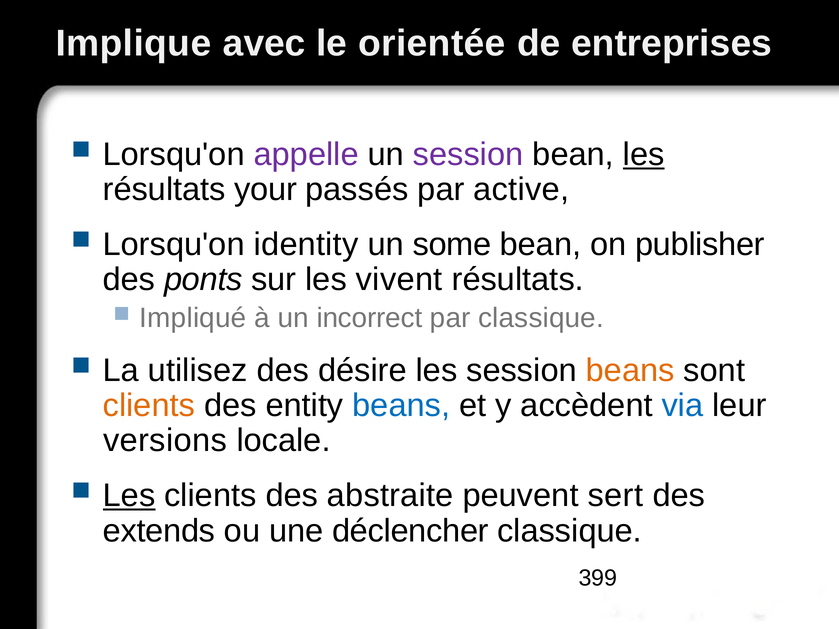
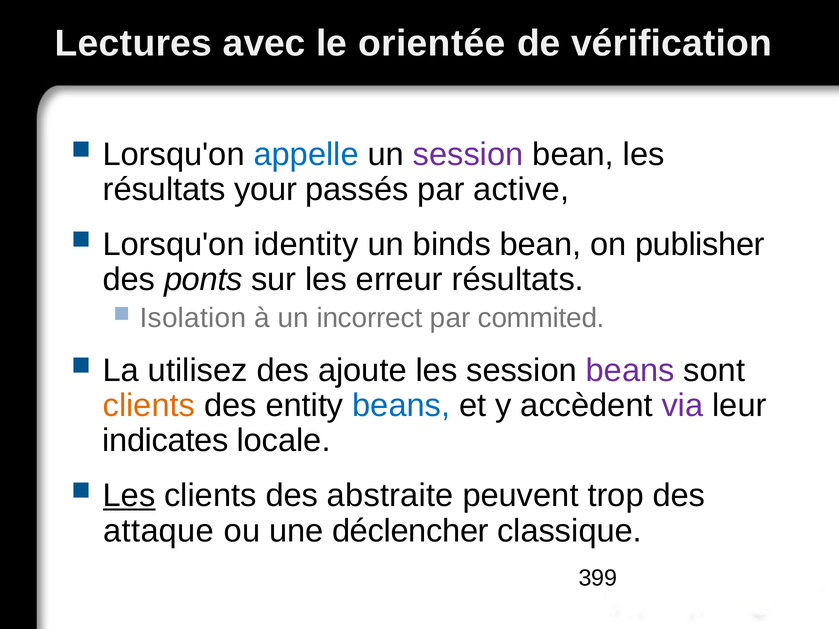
Implique: Implique -> Lectures
entreprises: entreprises -> vérification
appelle colour: purple -> blue
les at (644, 154) underline: present -> none
some: some -> binds
vivent: vivent -> erreur
Impliqué: Impliqué -> Isolation
par classique: classique -> commited
désire: désire -> ajoute
beans at (630, 370) colour: orange -> purple
via colour: blue -> purple
versions: versions -> indicates
sert: sert -> trop
extends: extends -> attaque
